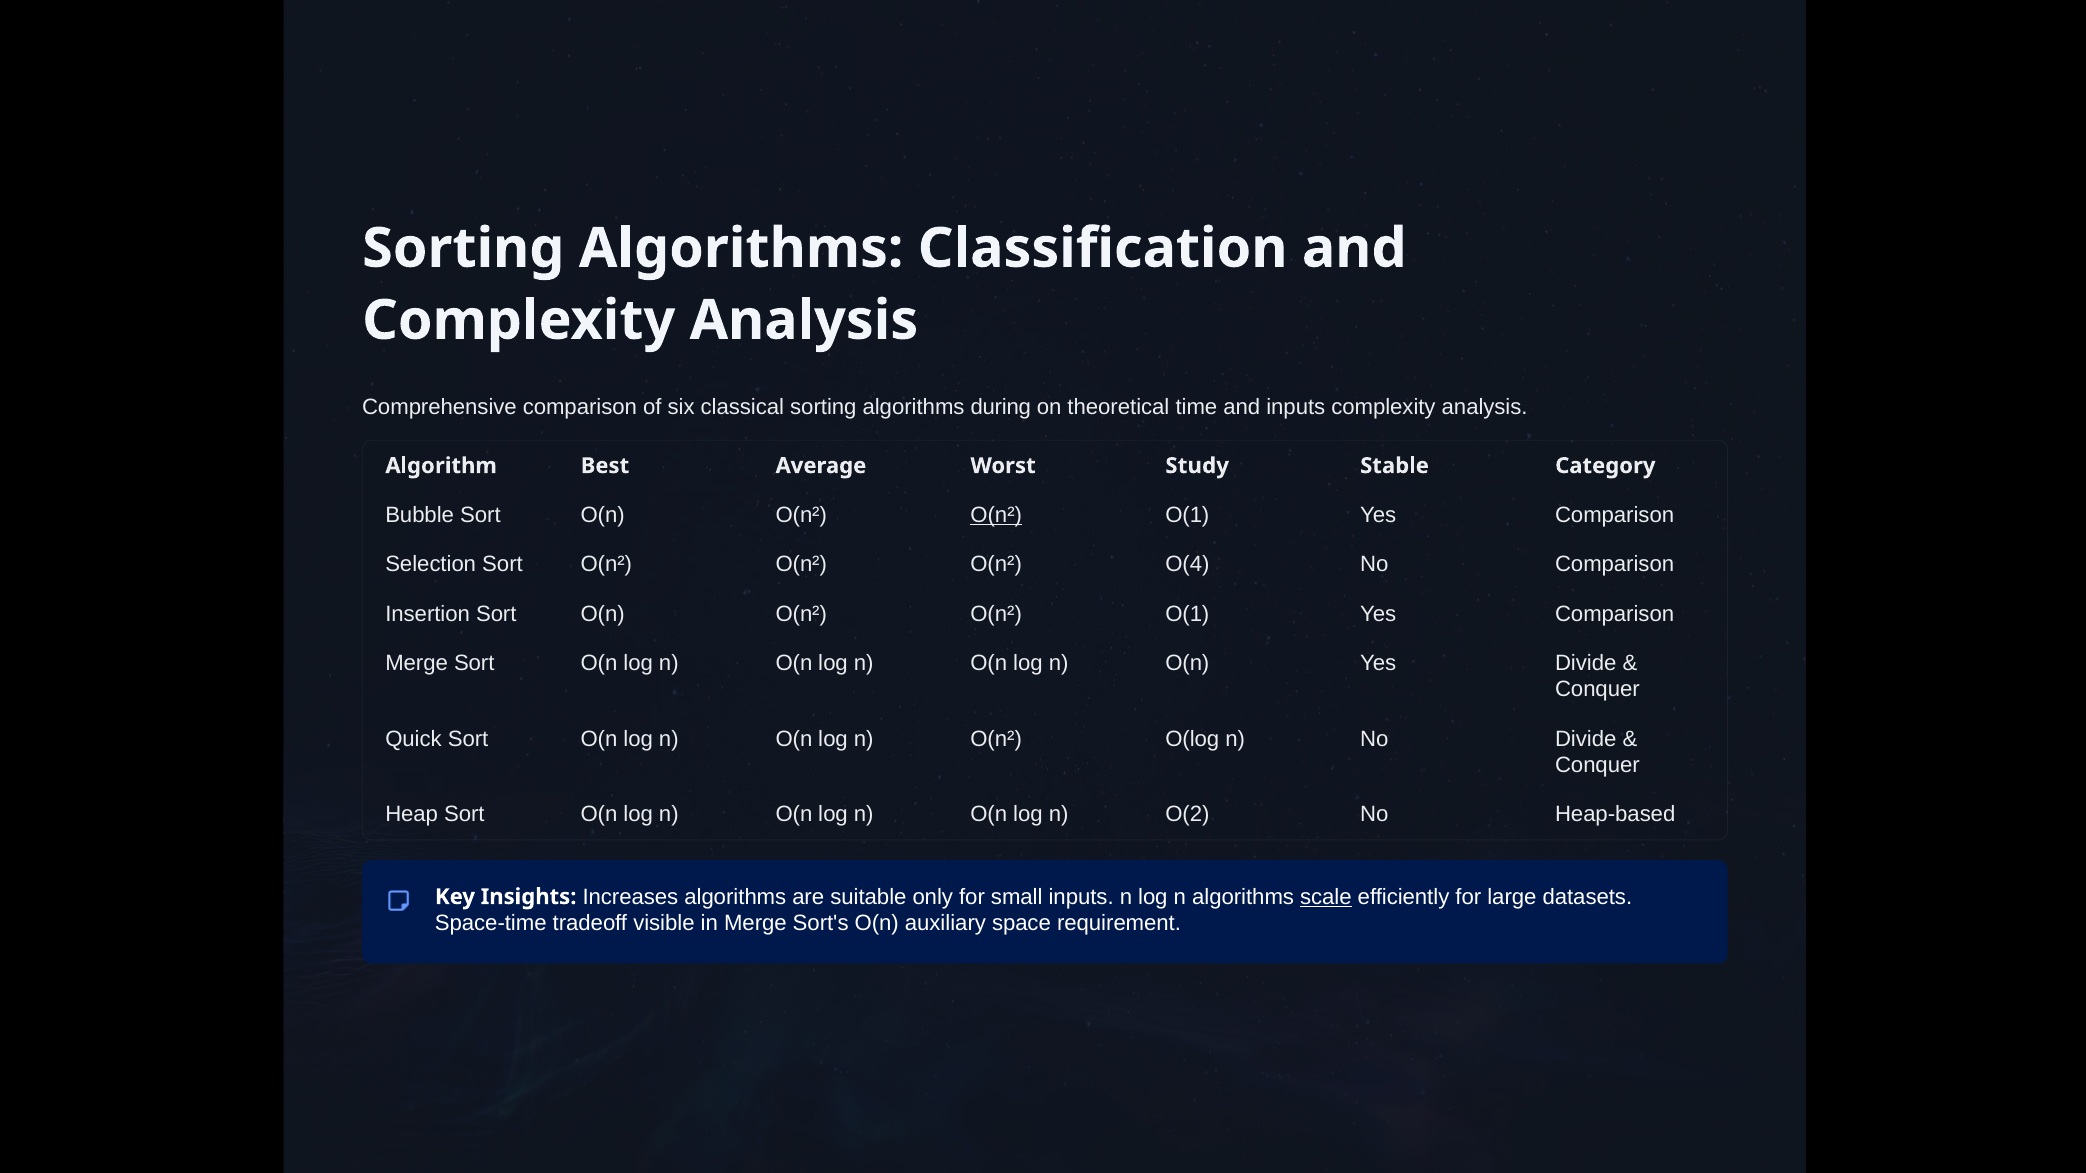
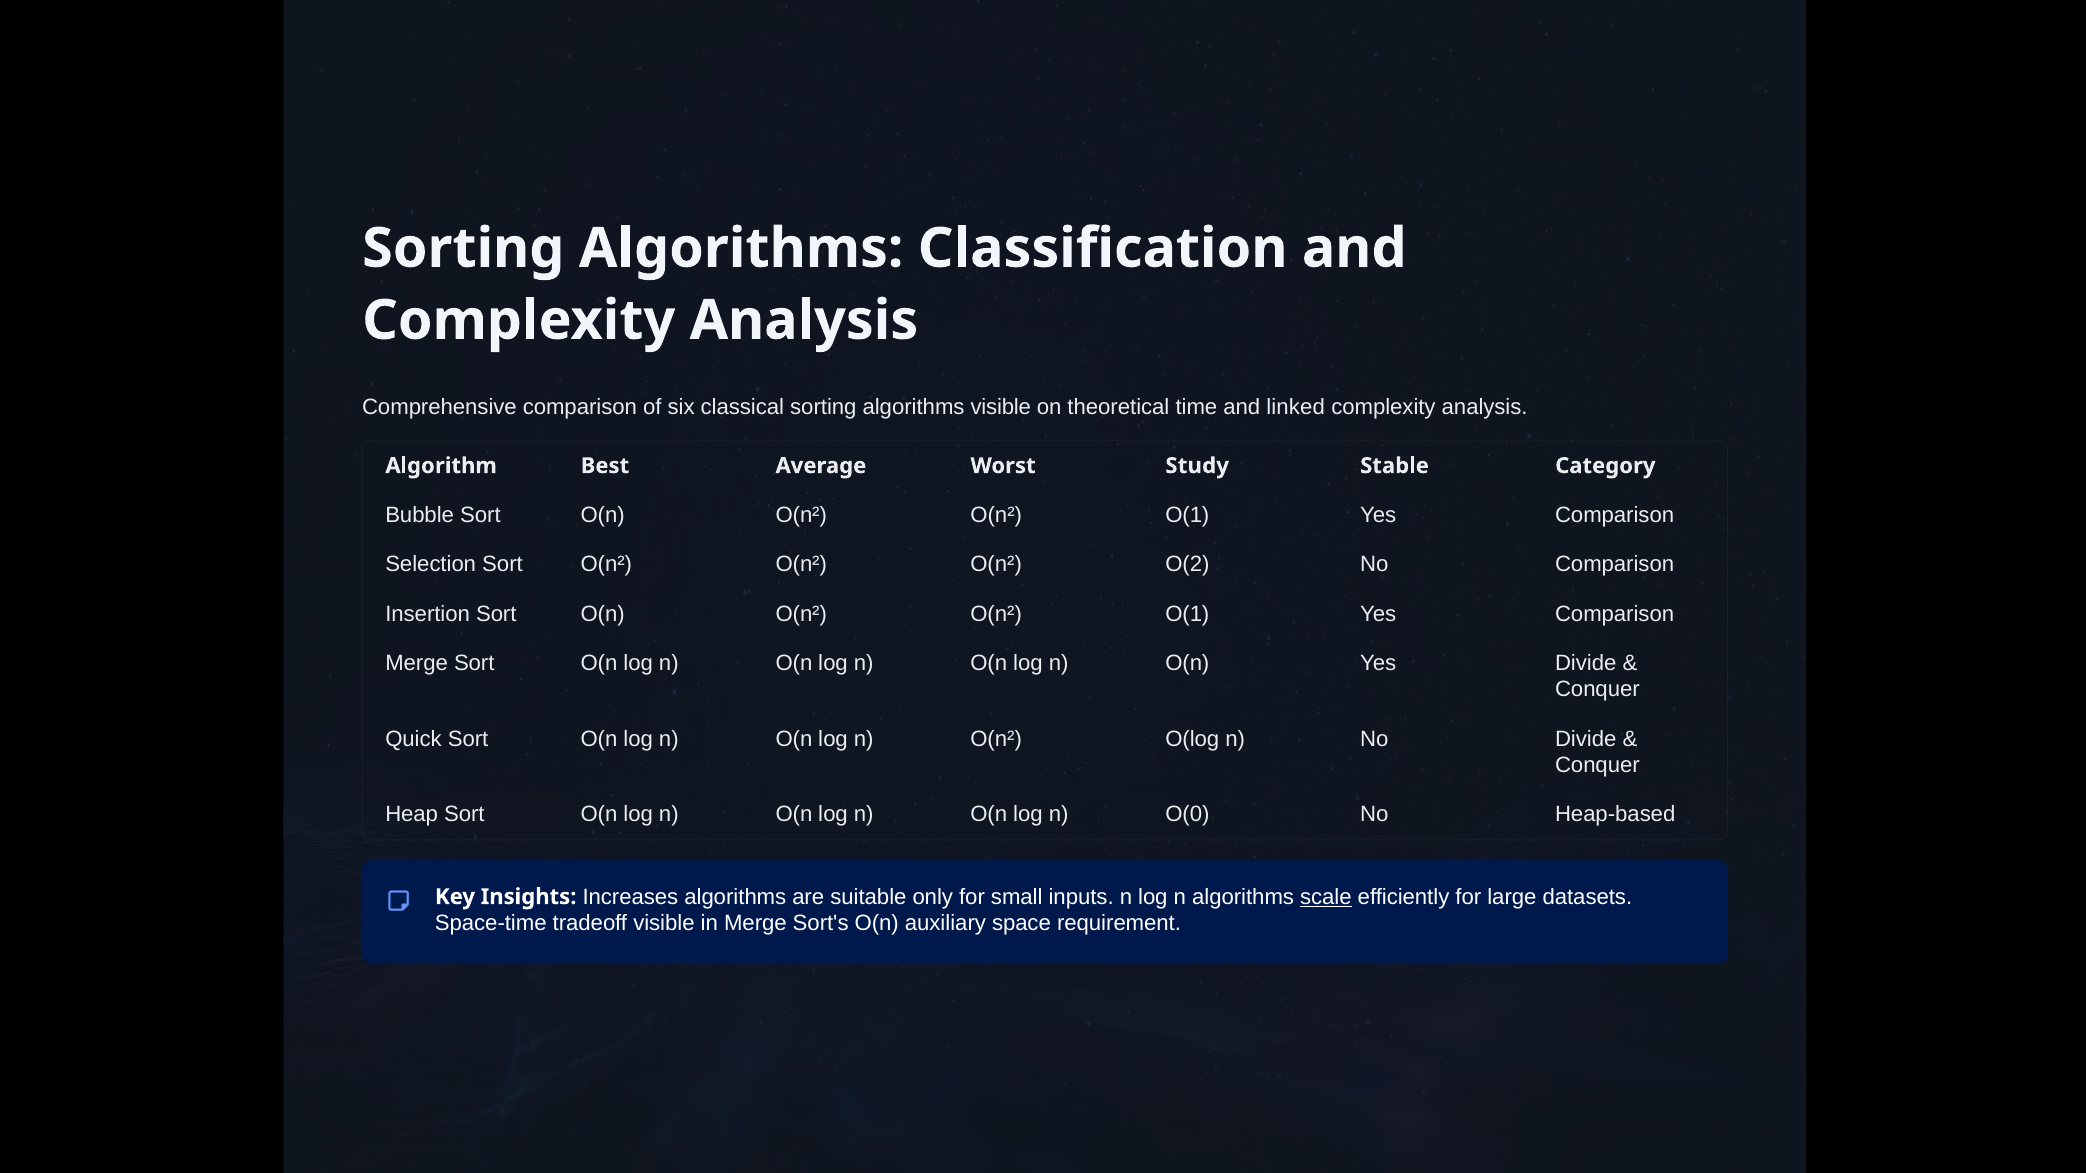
algorithms during: during -> visible
and inputs: inputs -> linked
O(n² at (996, 515) underline: present -> none
O(4: O(4 -> O(2
O(2: O(2 -> O(0
